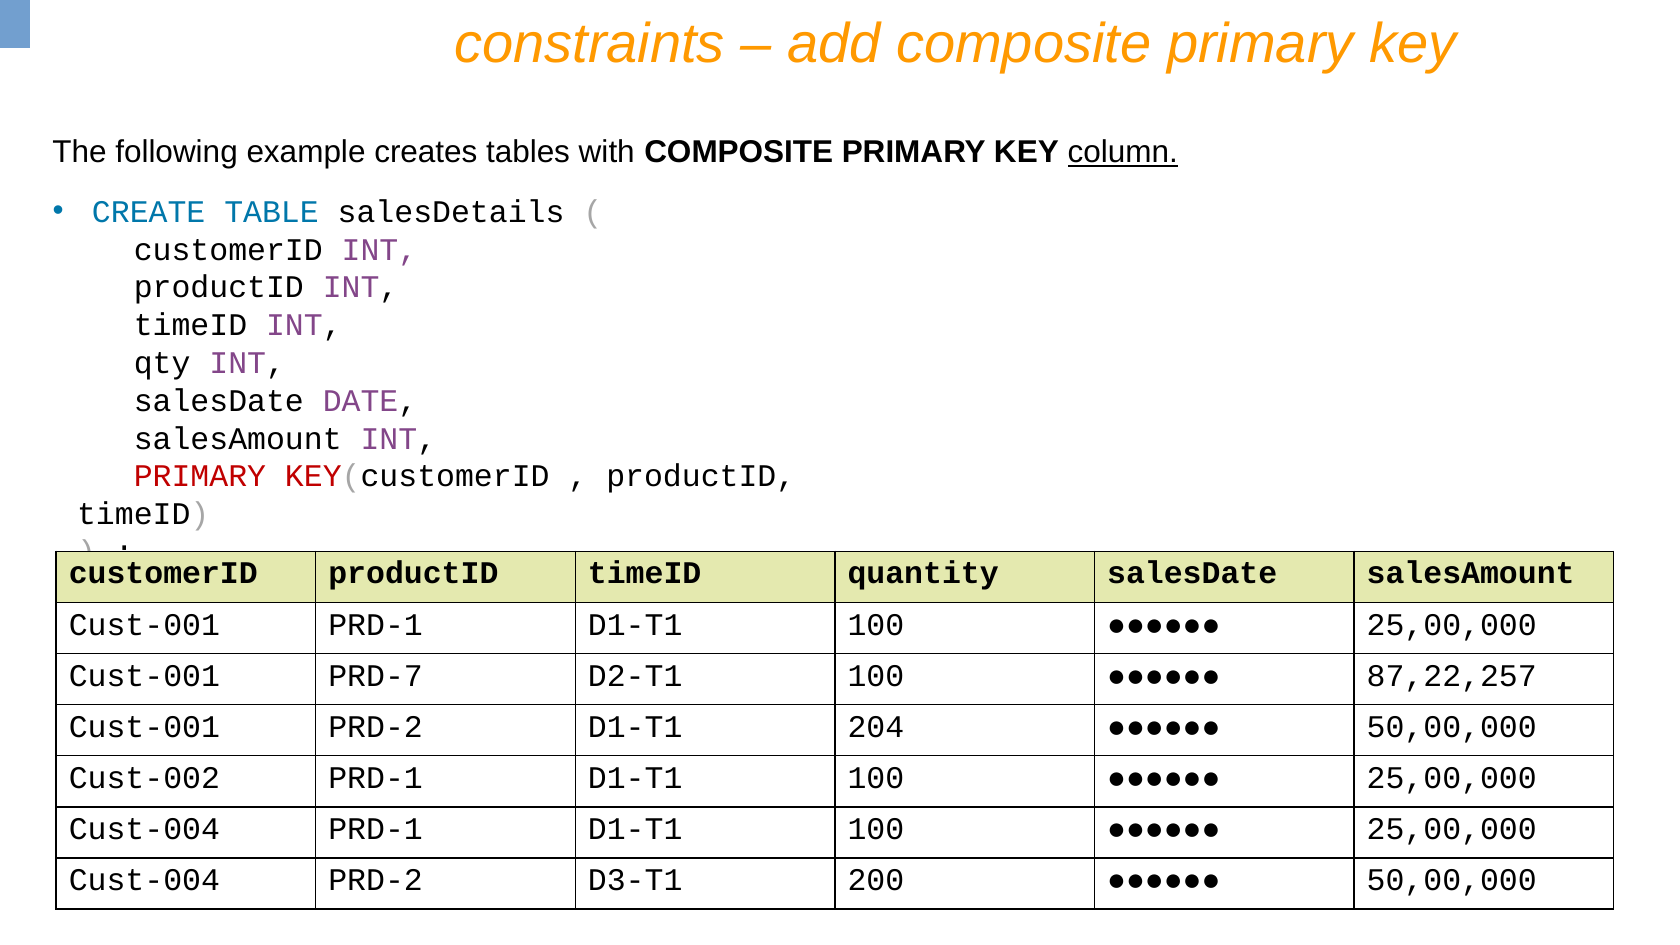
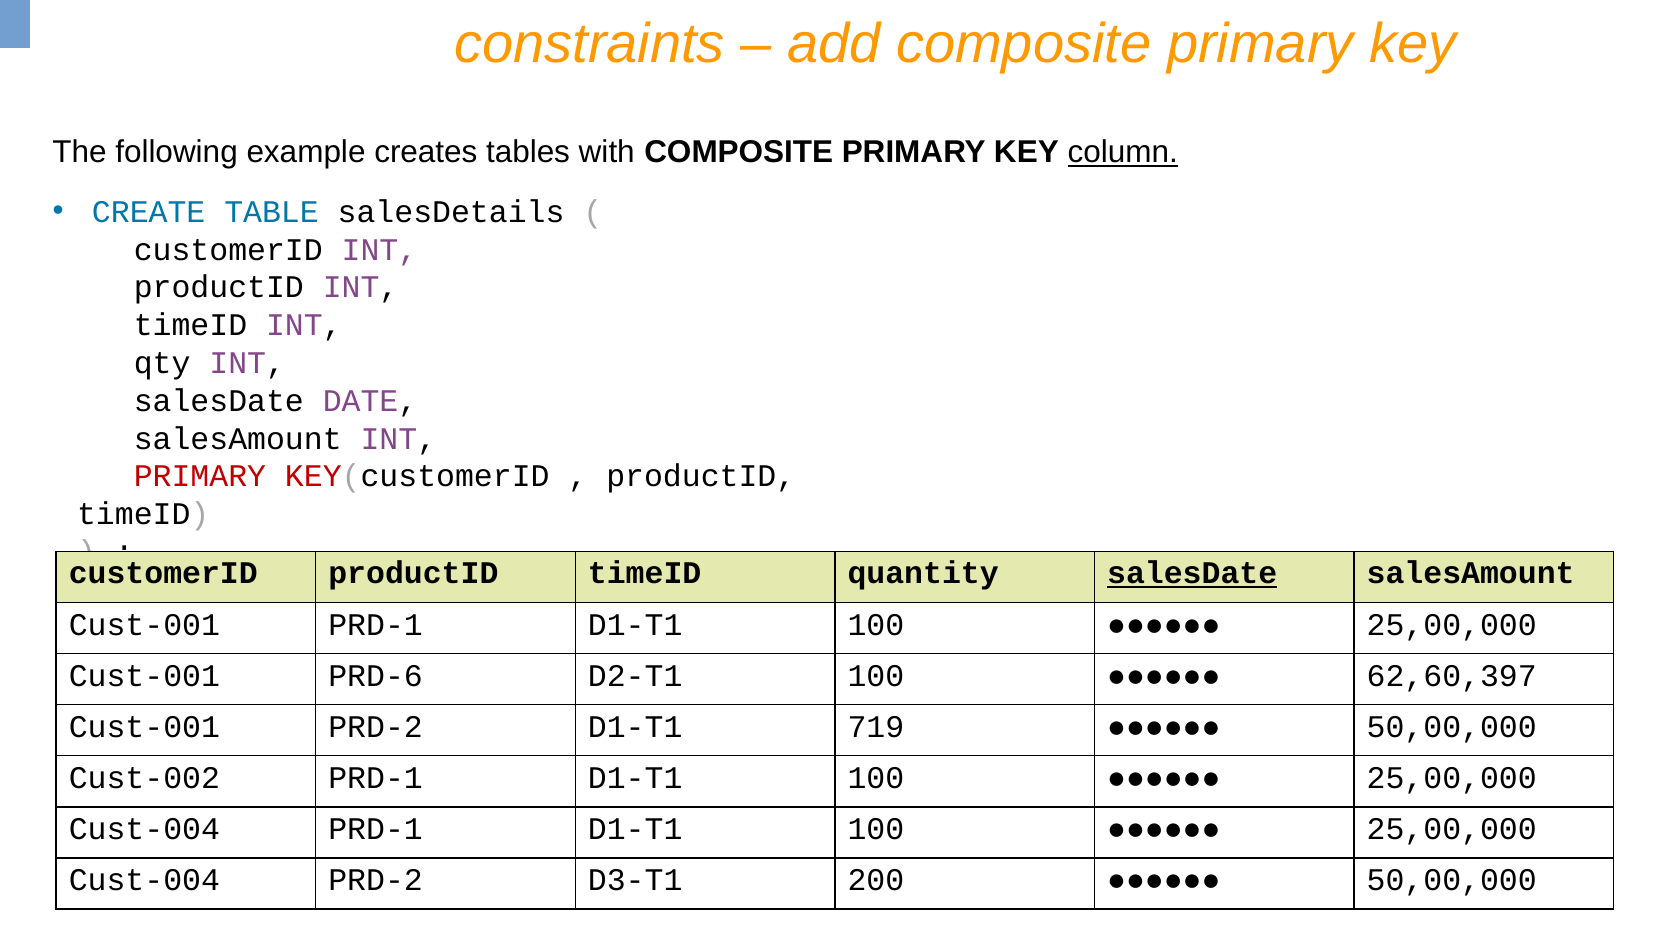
salesDate at (1192, 574) underline: none -> present
PRD-7: PRD-7 -> PRD-6
87,22,257: 87,22,257 -> 62,60,397
204: 204 -> 719
